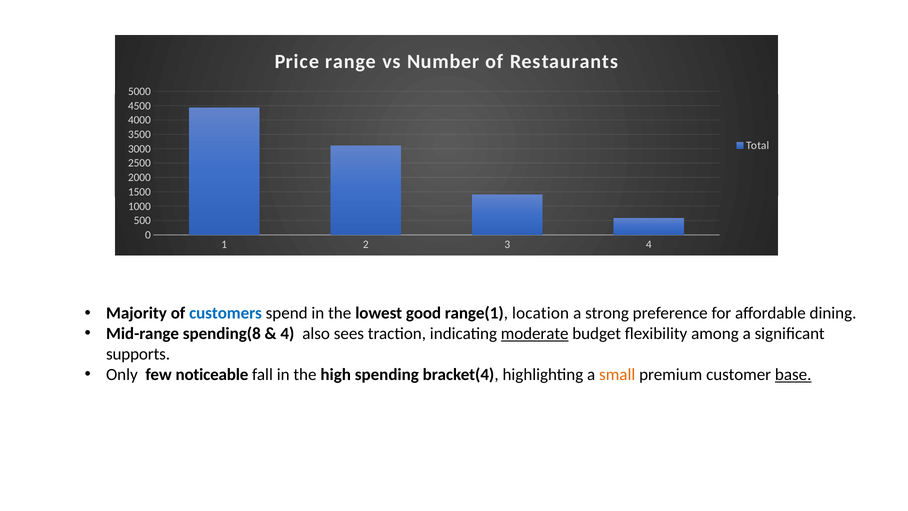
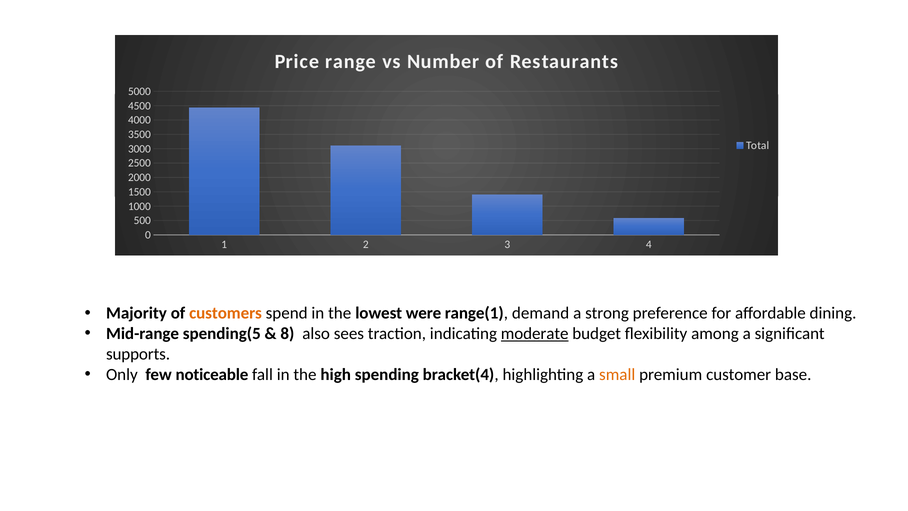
customers colour: blue -> orange
good: good -> were
location: location -> demand
spending(8: spending(8 -> spending(5
4 at (287, 334): 4 -> 8
base underline: present -> none
